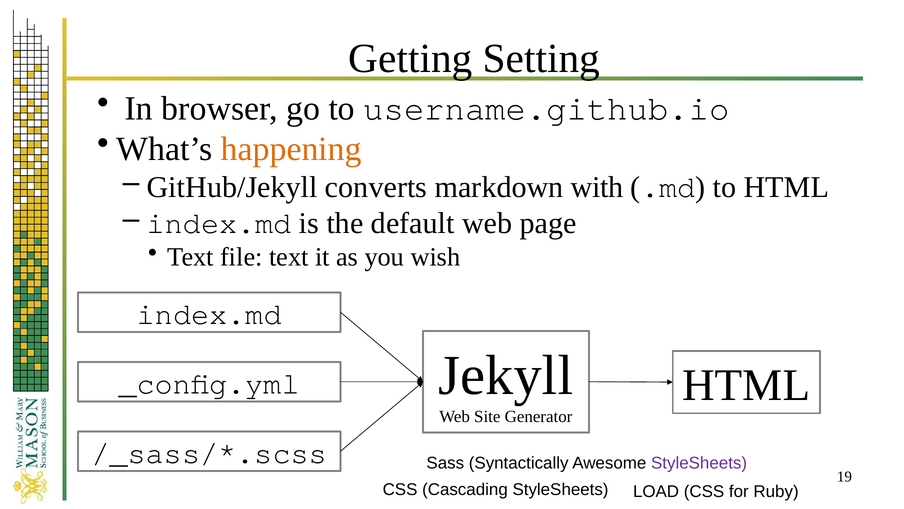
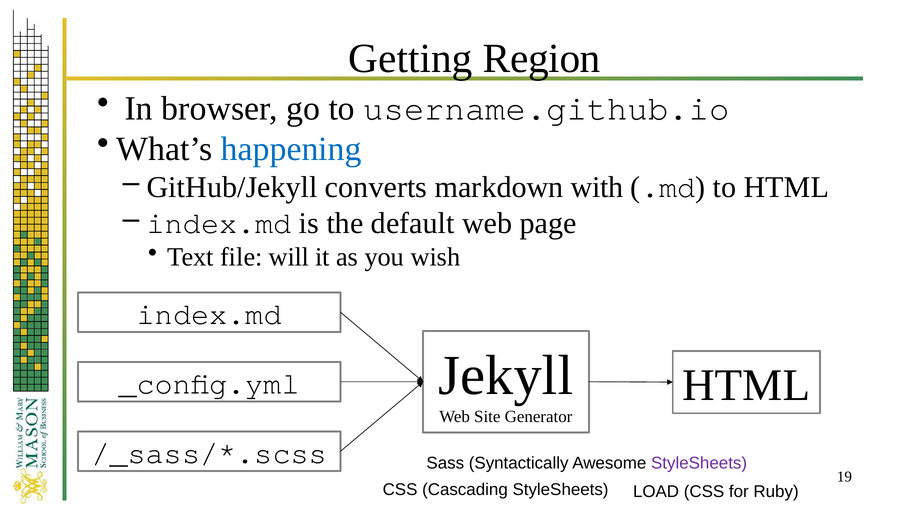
Setting: Setting -> Region
happening colour: orange -> blue
file text: text -> will
